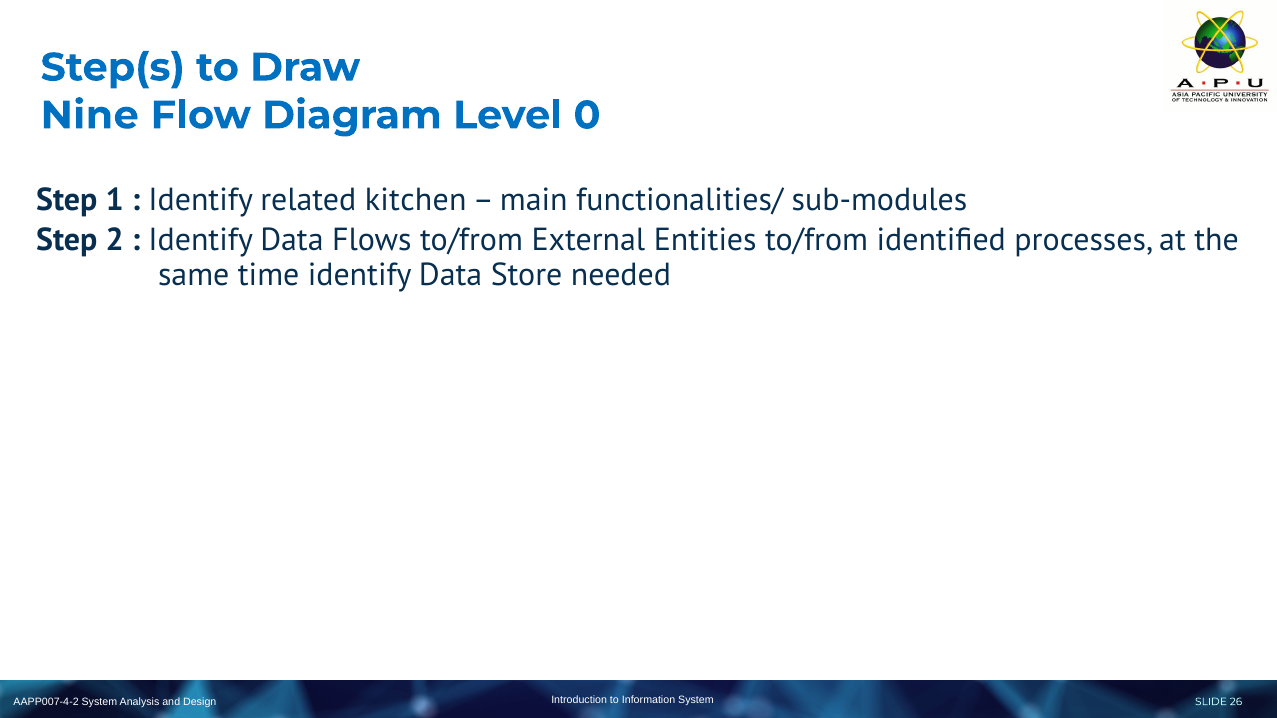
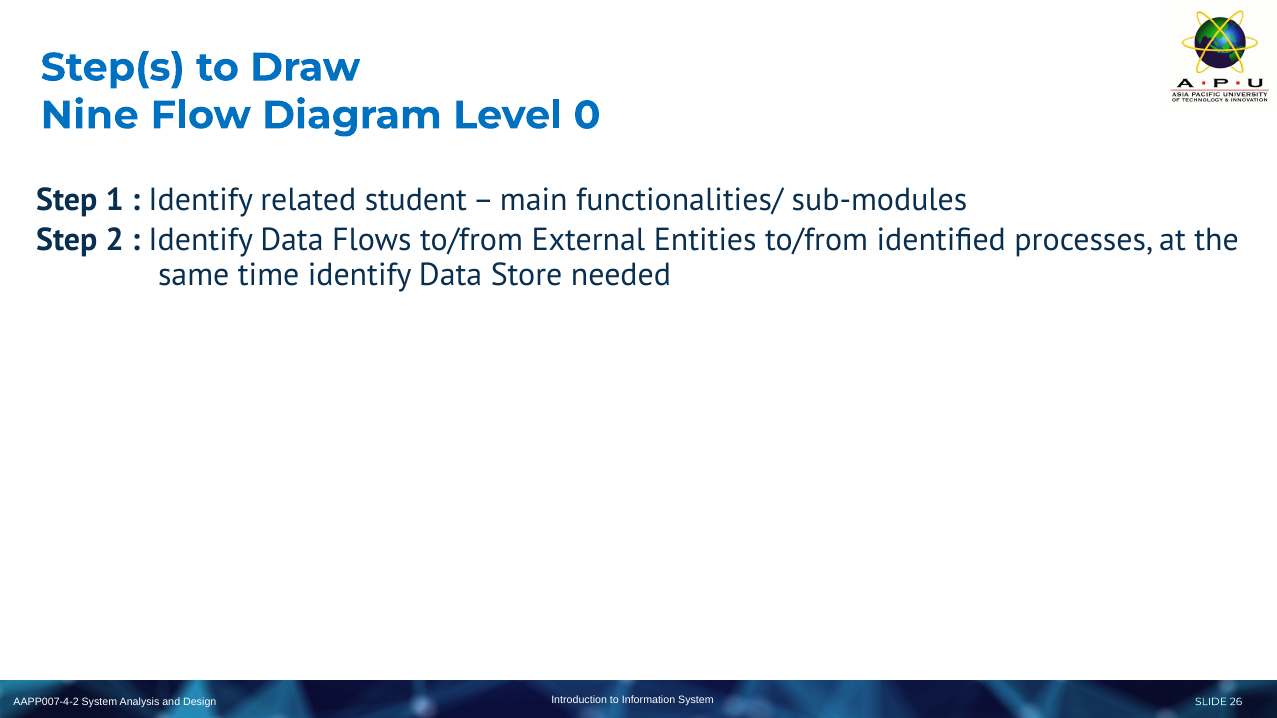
kitchen: kitchen -> student
